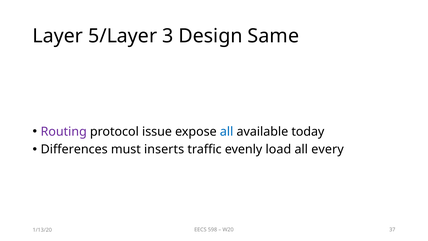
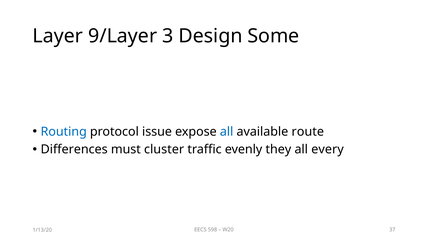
5/Layer: 5/Layer -> 9/Layer
Same: Same -> Some
Routing colour: purple -> blue
today: today -> route
inserts: inserts -> cluster
load: load -> they
